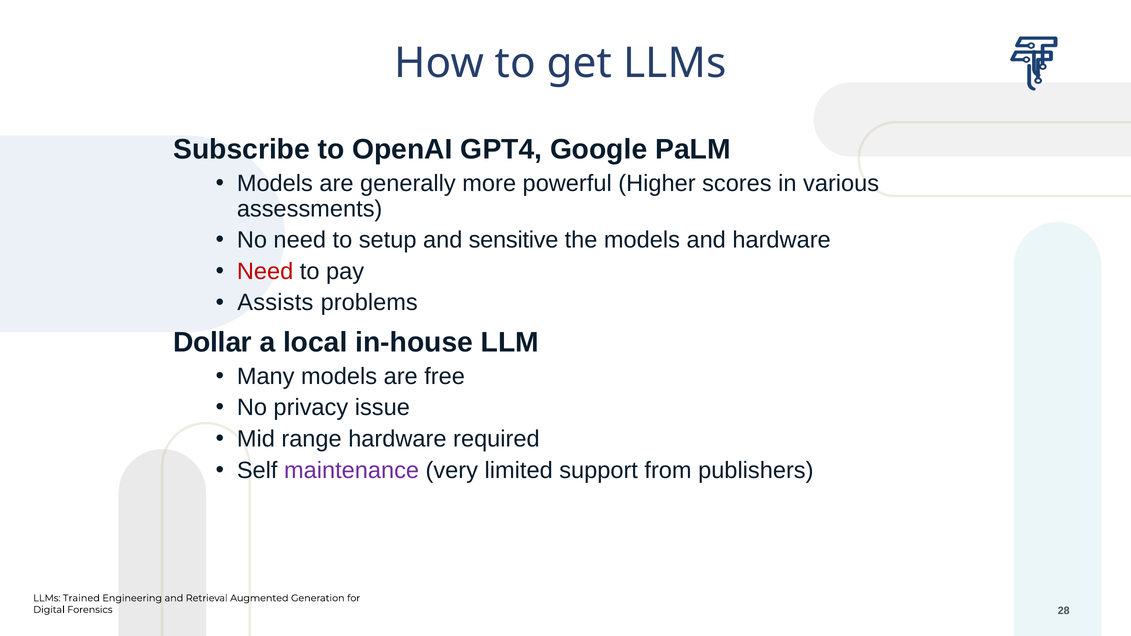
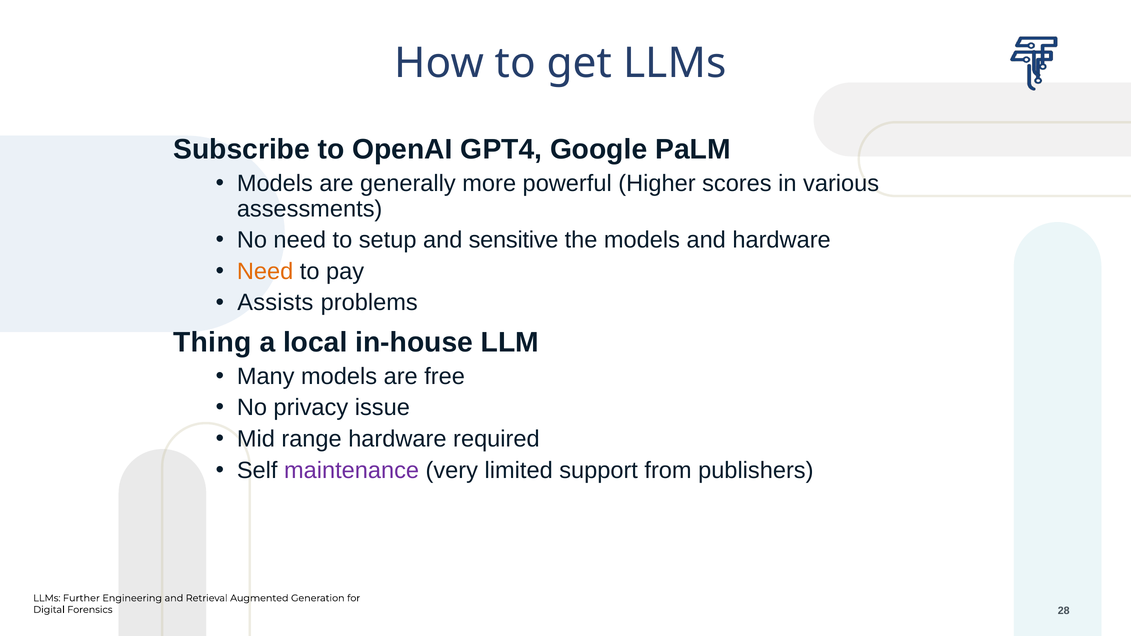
Need at (265, 271) colour: red -> orange
Dollar: Dollar -> Thing
Trained: Trained -> Further
